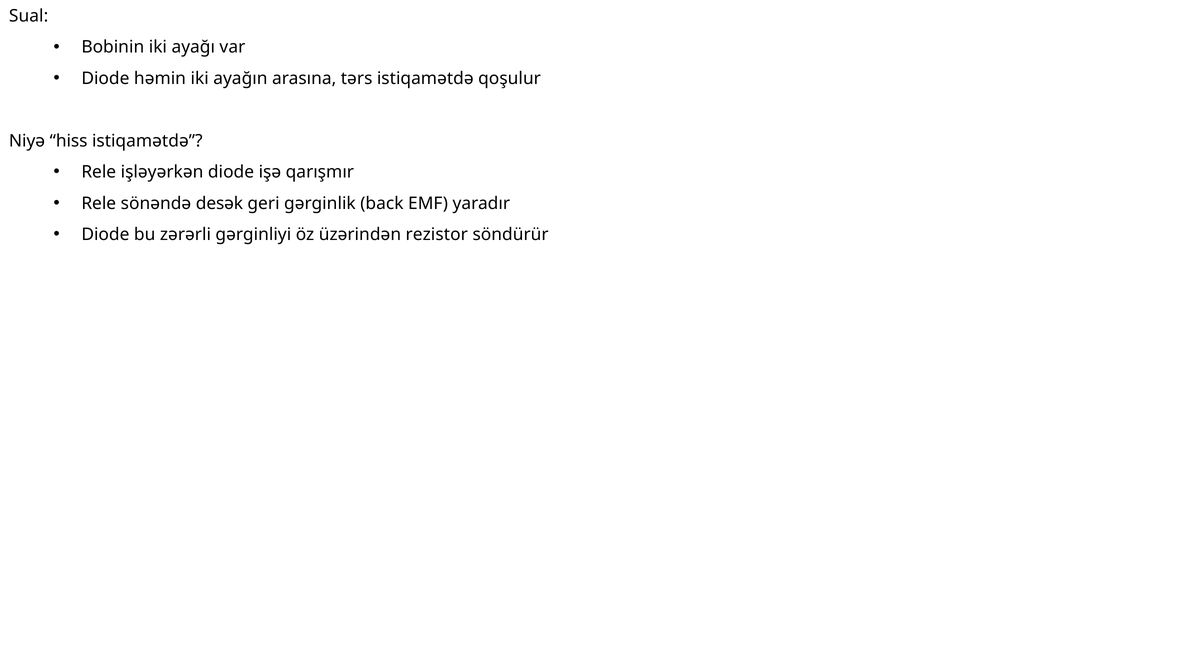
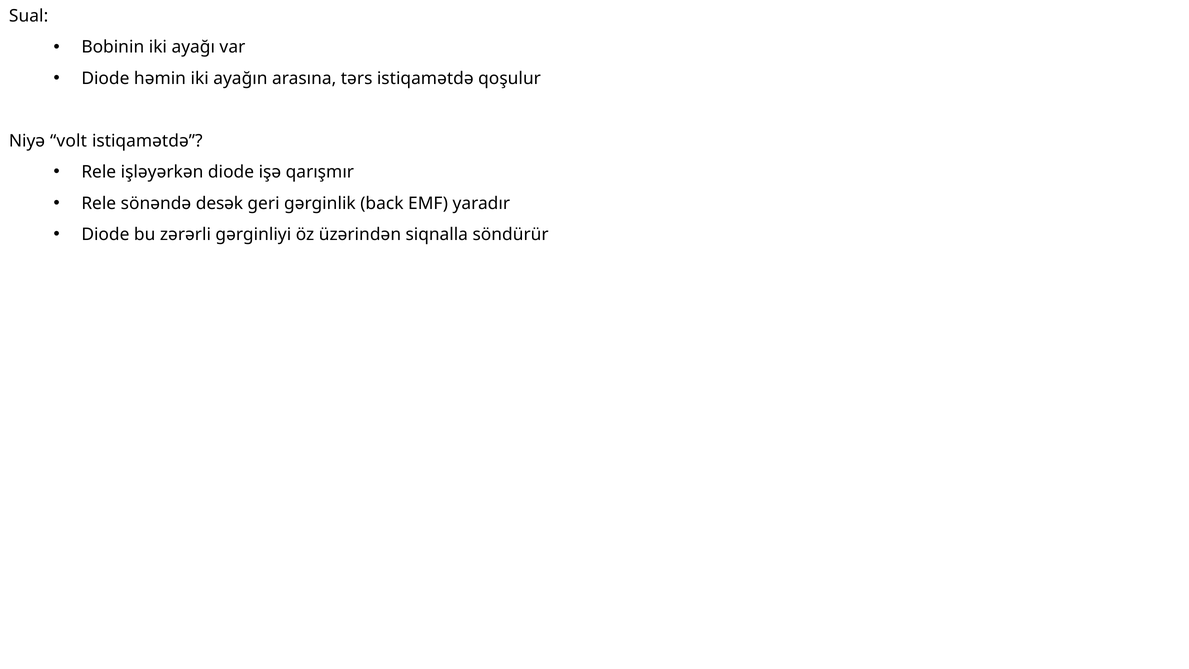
hiss: hiss -> volt
rezistor: rezistor -> siqnalla
